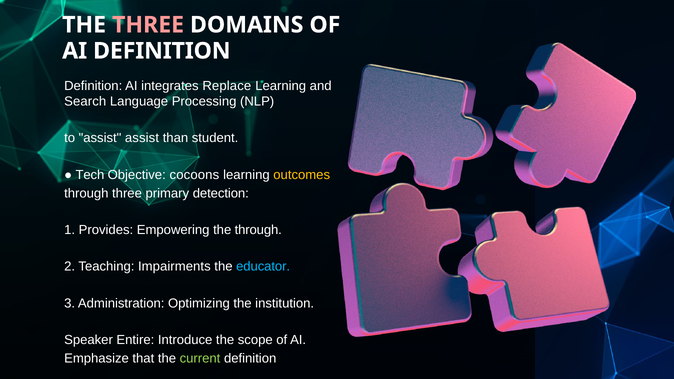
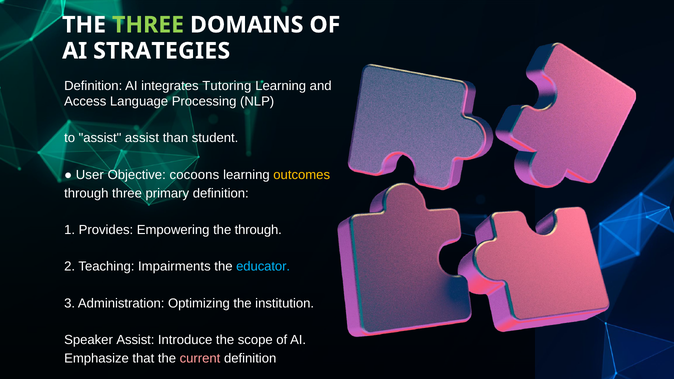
THREE at (148, 25) colour: pink -> light green
AI DEFINITION: DEFINITION -> STRATEGIES
Replace: Replace -> Tutoring
Search: Search -> Access
Tech: Tech -> User
primary detection: detection -> definition
Speaker Entire: Entire -> Assist
current colour: light green -> pink
